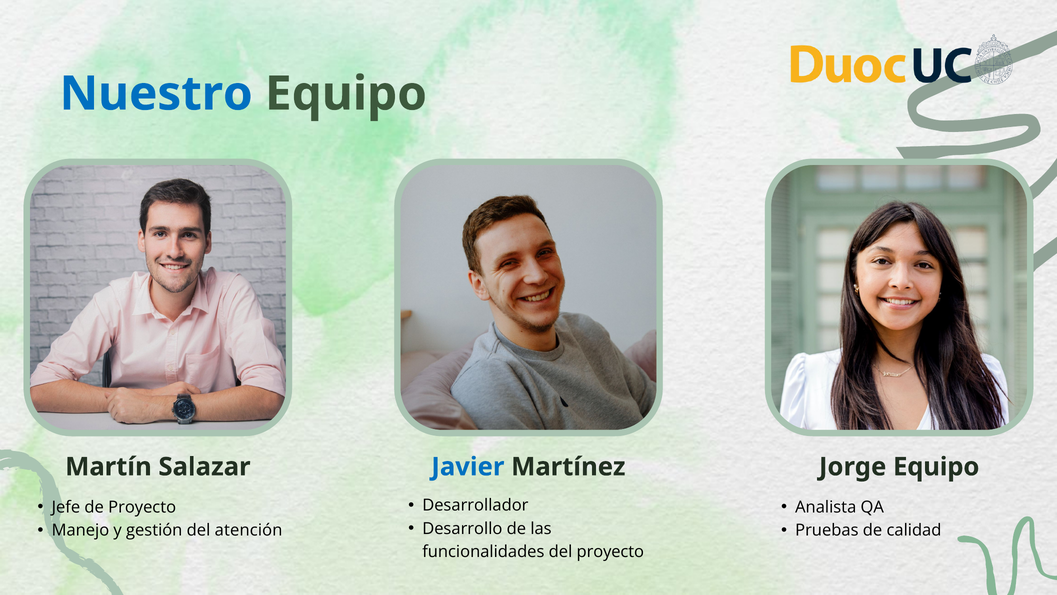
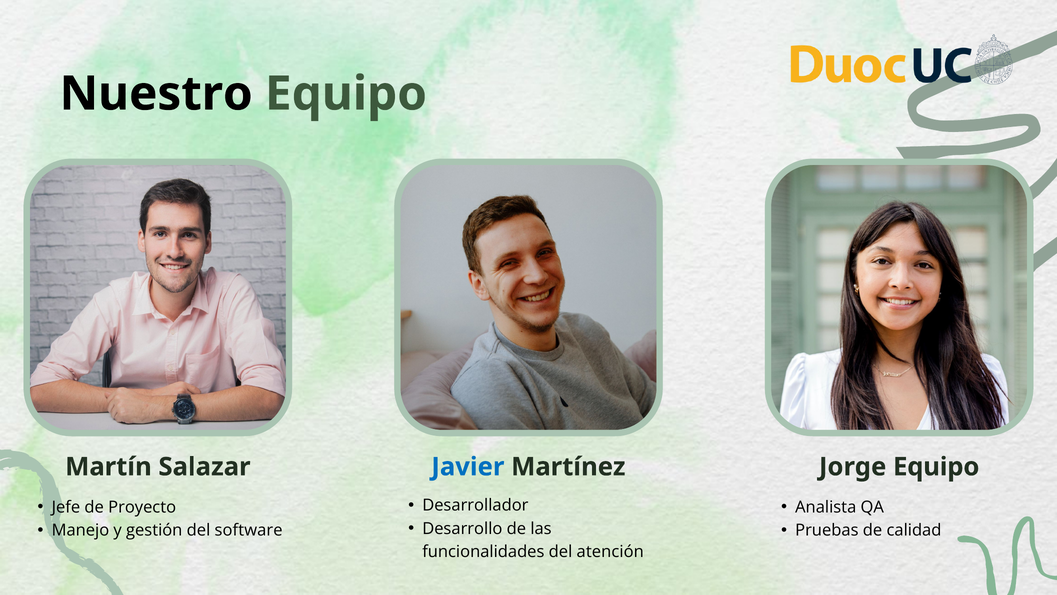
Nuestro colour: blue -> black
atención: atención -> software
del proyecto: proyecto -> atención
